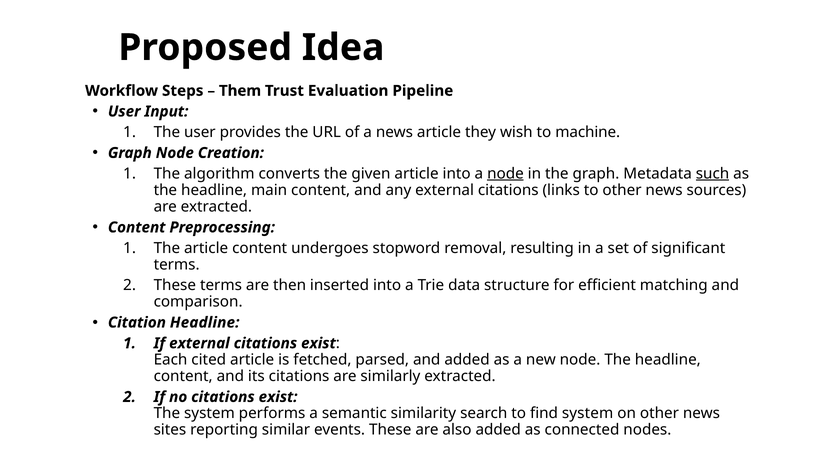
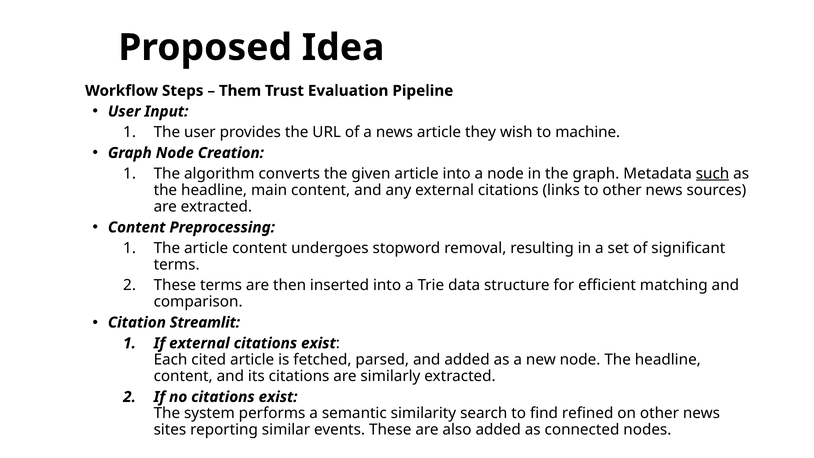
node at (505, 174) underline: present -> none
Citation Headline: Headline -> Streamlit
find system: system -> refined
